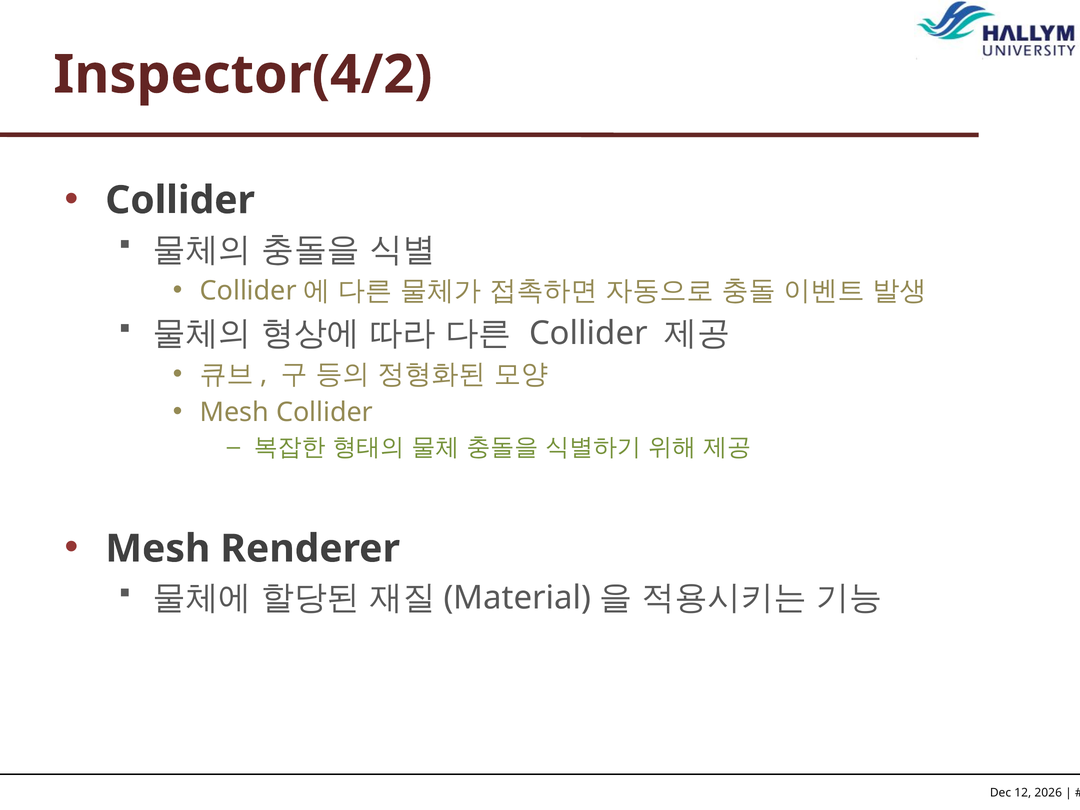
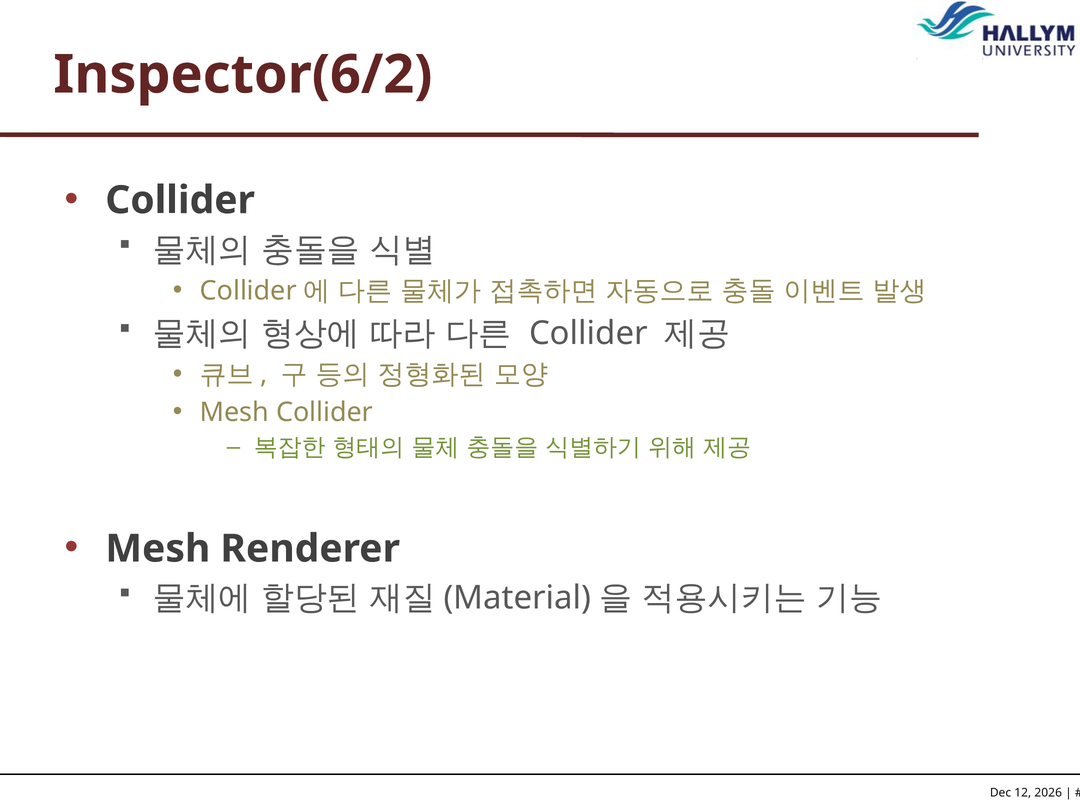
Inspector(4/2: Inspector(4/2 -> Inspector(6/2
